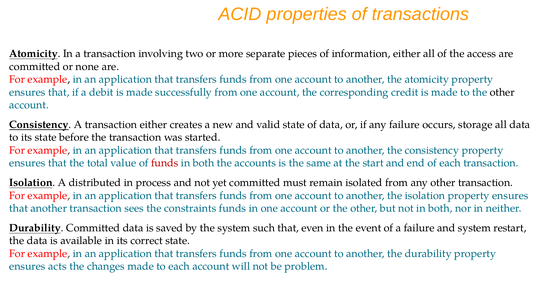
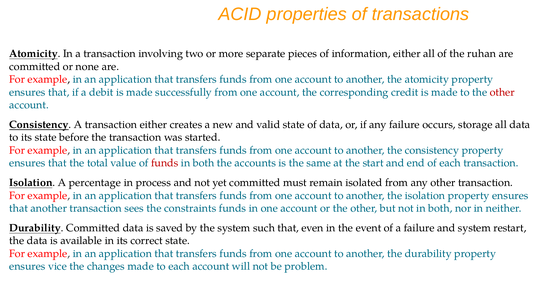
access: access -> ruhan
other at (502, 92) colour: black -> red
distributed: distributed -> percentage
acts: acts -> vice
